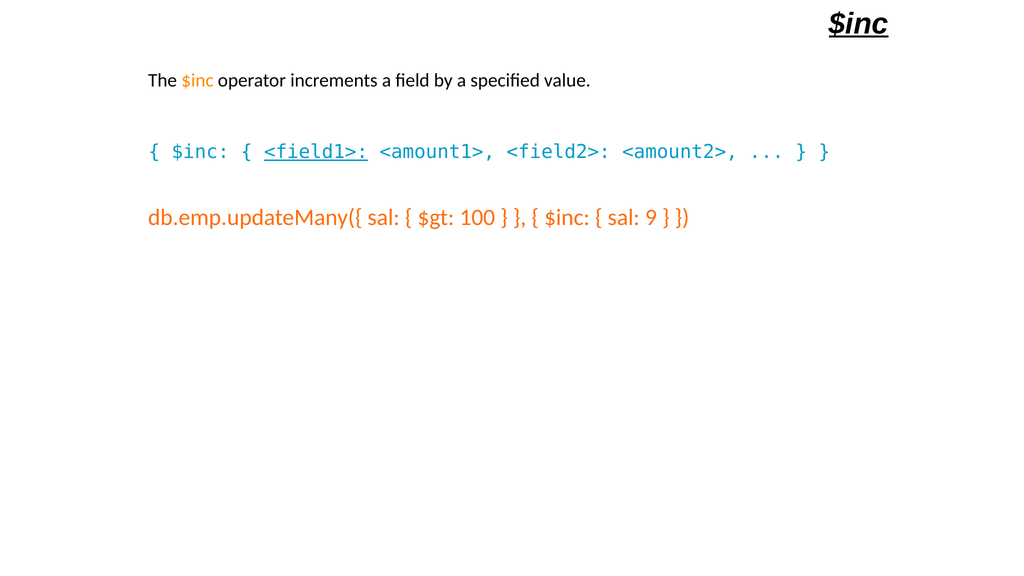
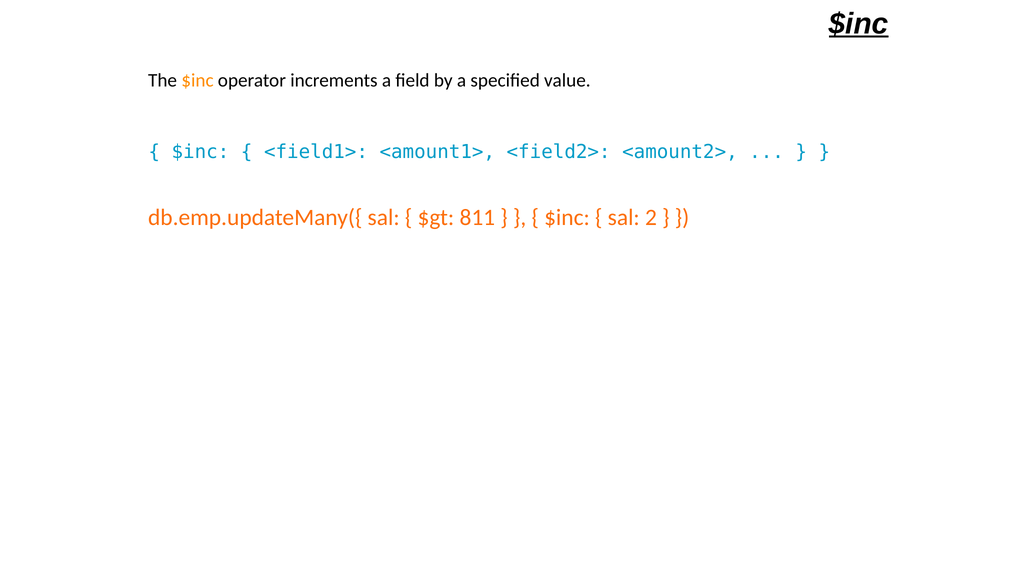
<field1> underline: present -> none
100: 100 -> 811
9: 9 -> 2
